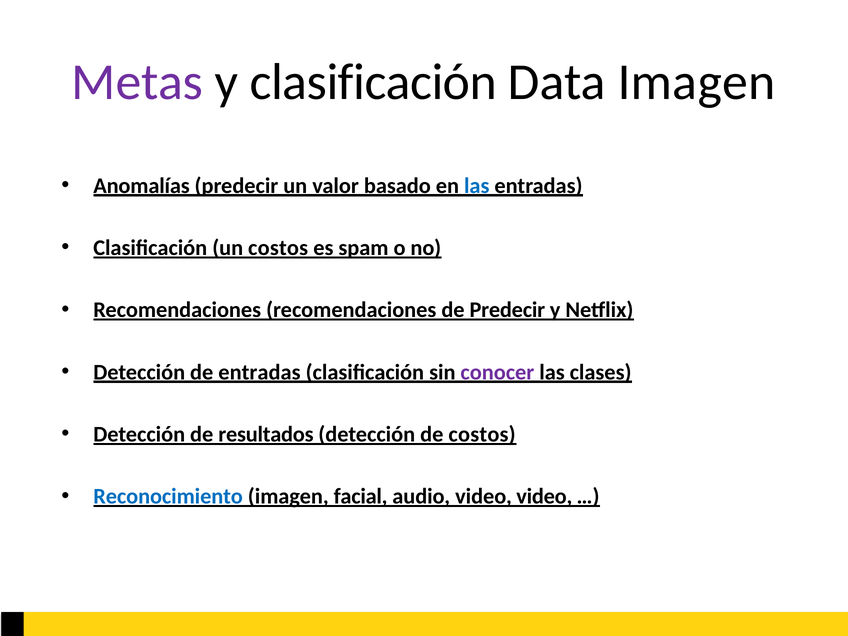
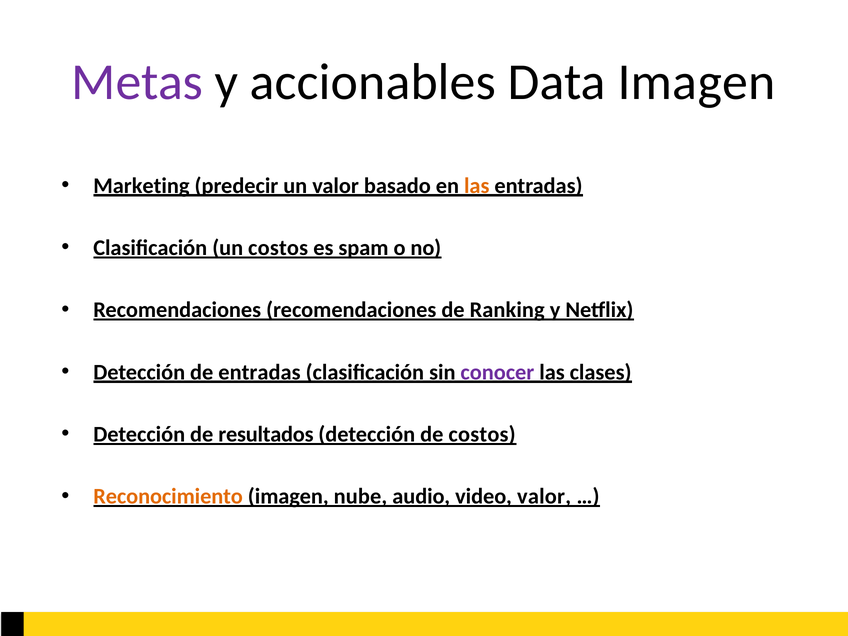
y clasificación: clasificación -> accionables
Anomalías: Anomalías -> Marketing
las at (477, 186) colour: blue -> orange
de Predecir: Predecir -> Ranking
Reconocimiento colour: blue -> orange
facial: facial -> nube
video video: video -> valor
